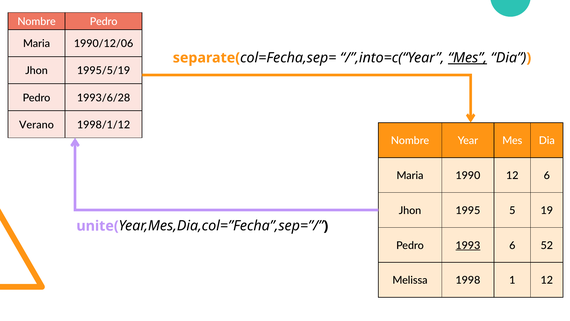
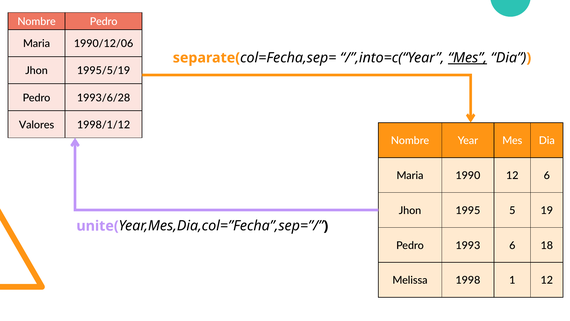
Verano: Verano -> Valores
1993 underline: present -> none
52: 52 -> 18
